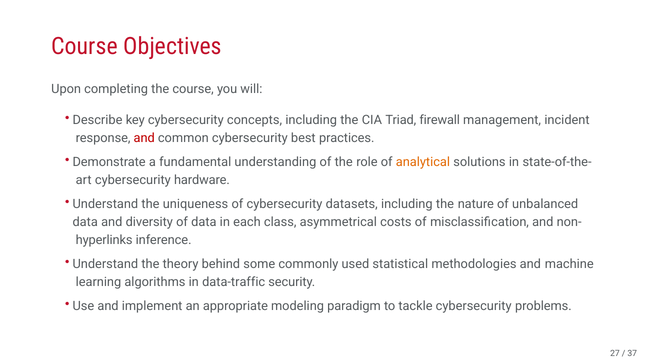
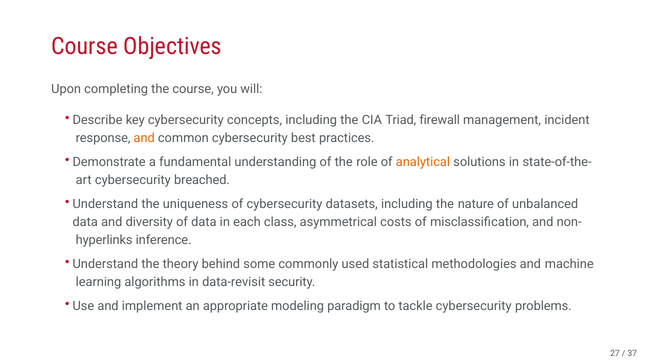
and at (144, 138) colour: red -> orange
hardware: hardware -> breached
data-traffic: data-traffic -> data-revisit
